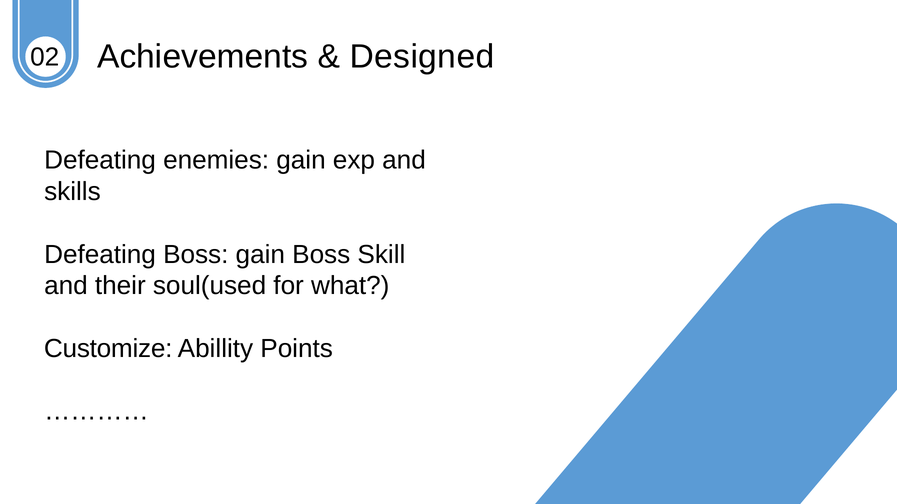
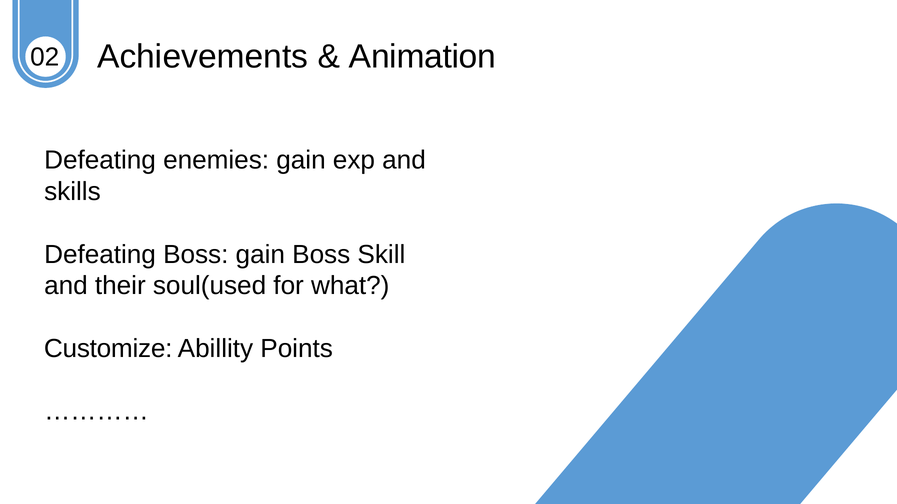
Designed: Designed -> Animation
